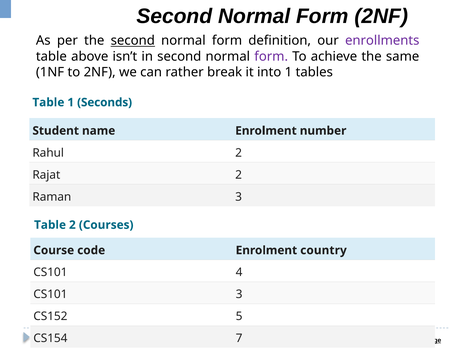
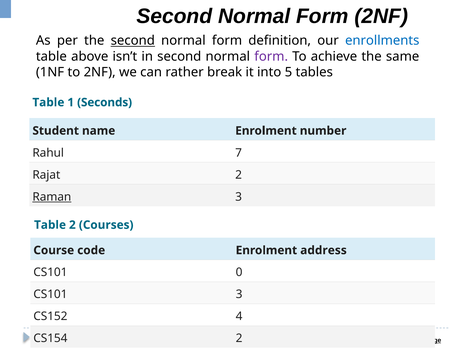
enrollments colour: purple -> blue
into 1: 1 -> 5
Rahul 2: 2 -> 7
Raman underline: none -> present
country: country -> address
4: 4 -> 0
5: 5 -> 4
CS154 7: 7 -> 2
